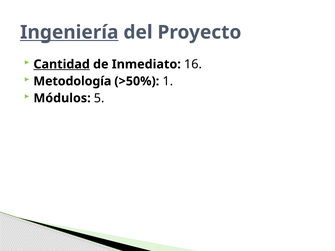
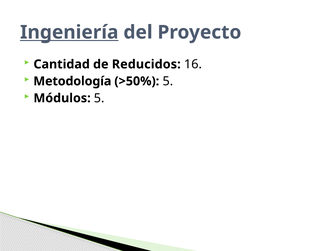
Cantidad underline: present -> none
Inmediato: Inmediato -> Reducidos
>50% 1: 1 -> 5
